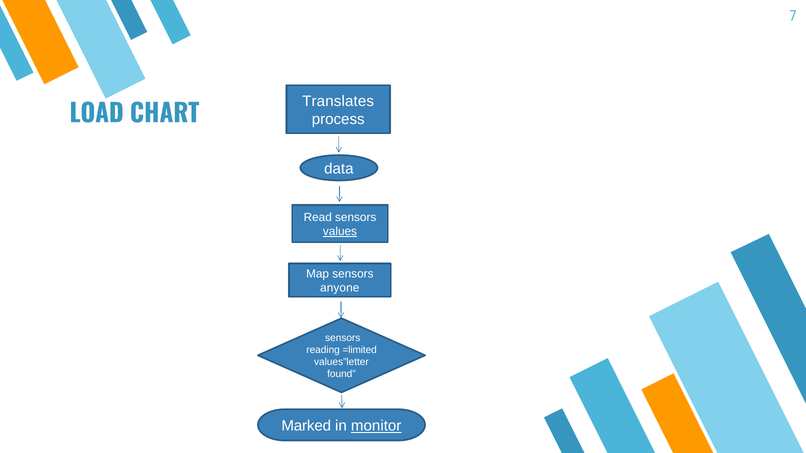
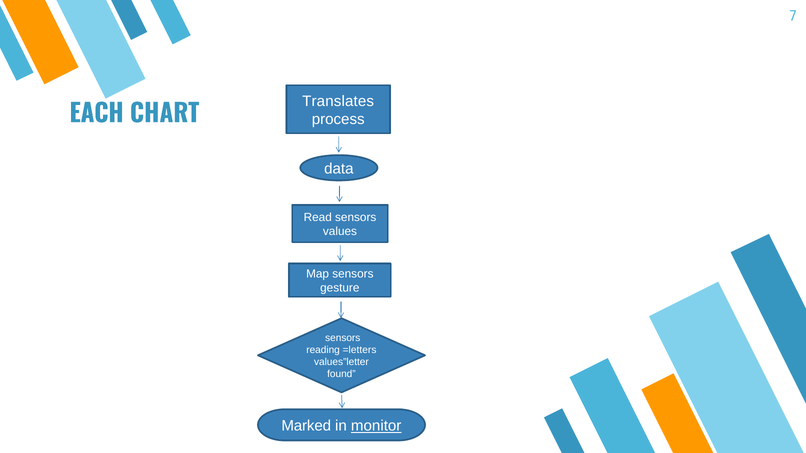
LOAD: LOAD -> EACH
values underline: present -> none
anyone: anyone -> gesture
=limited: =limited -> =letters
